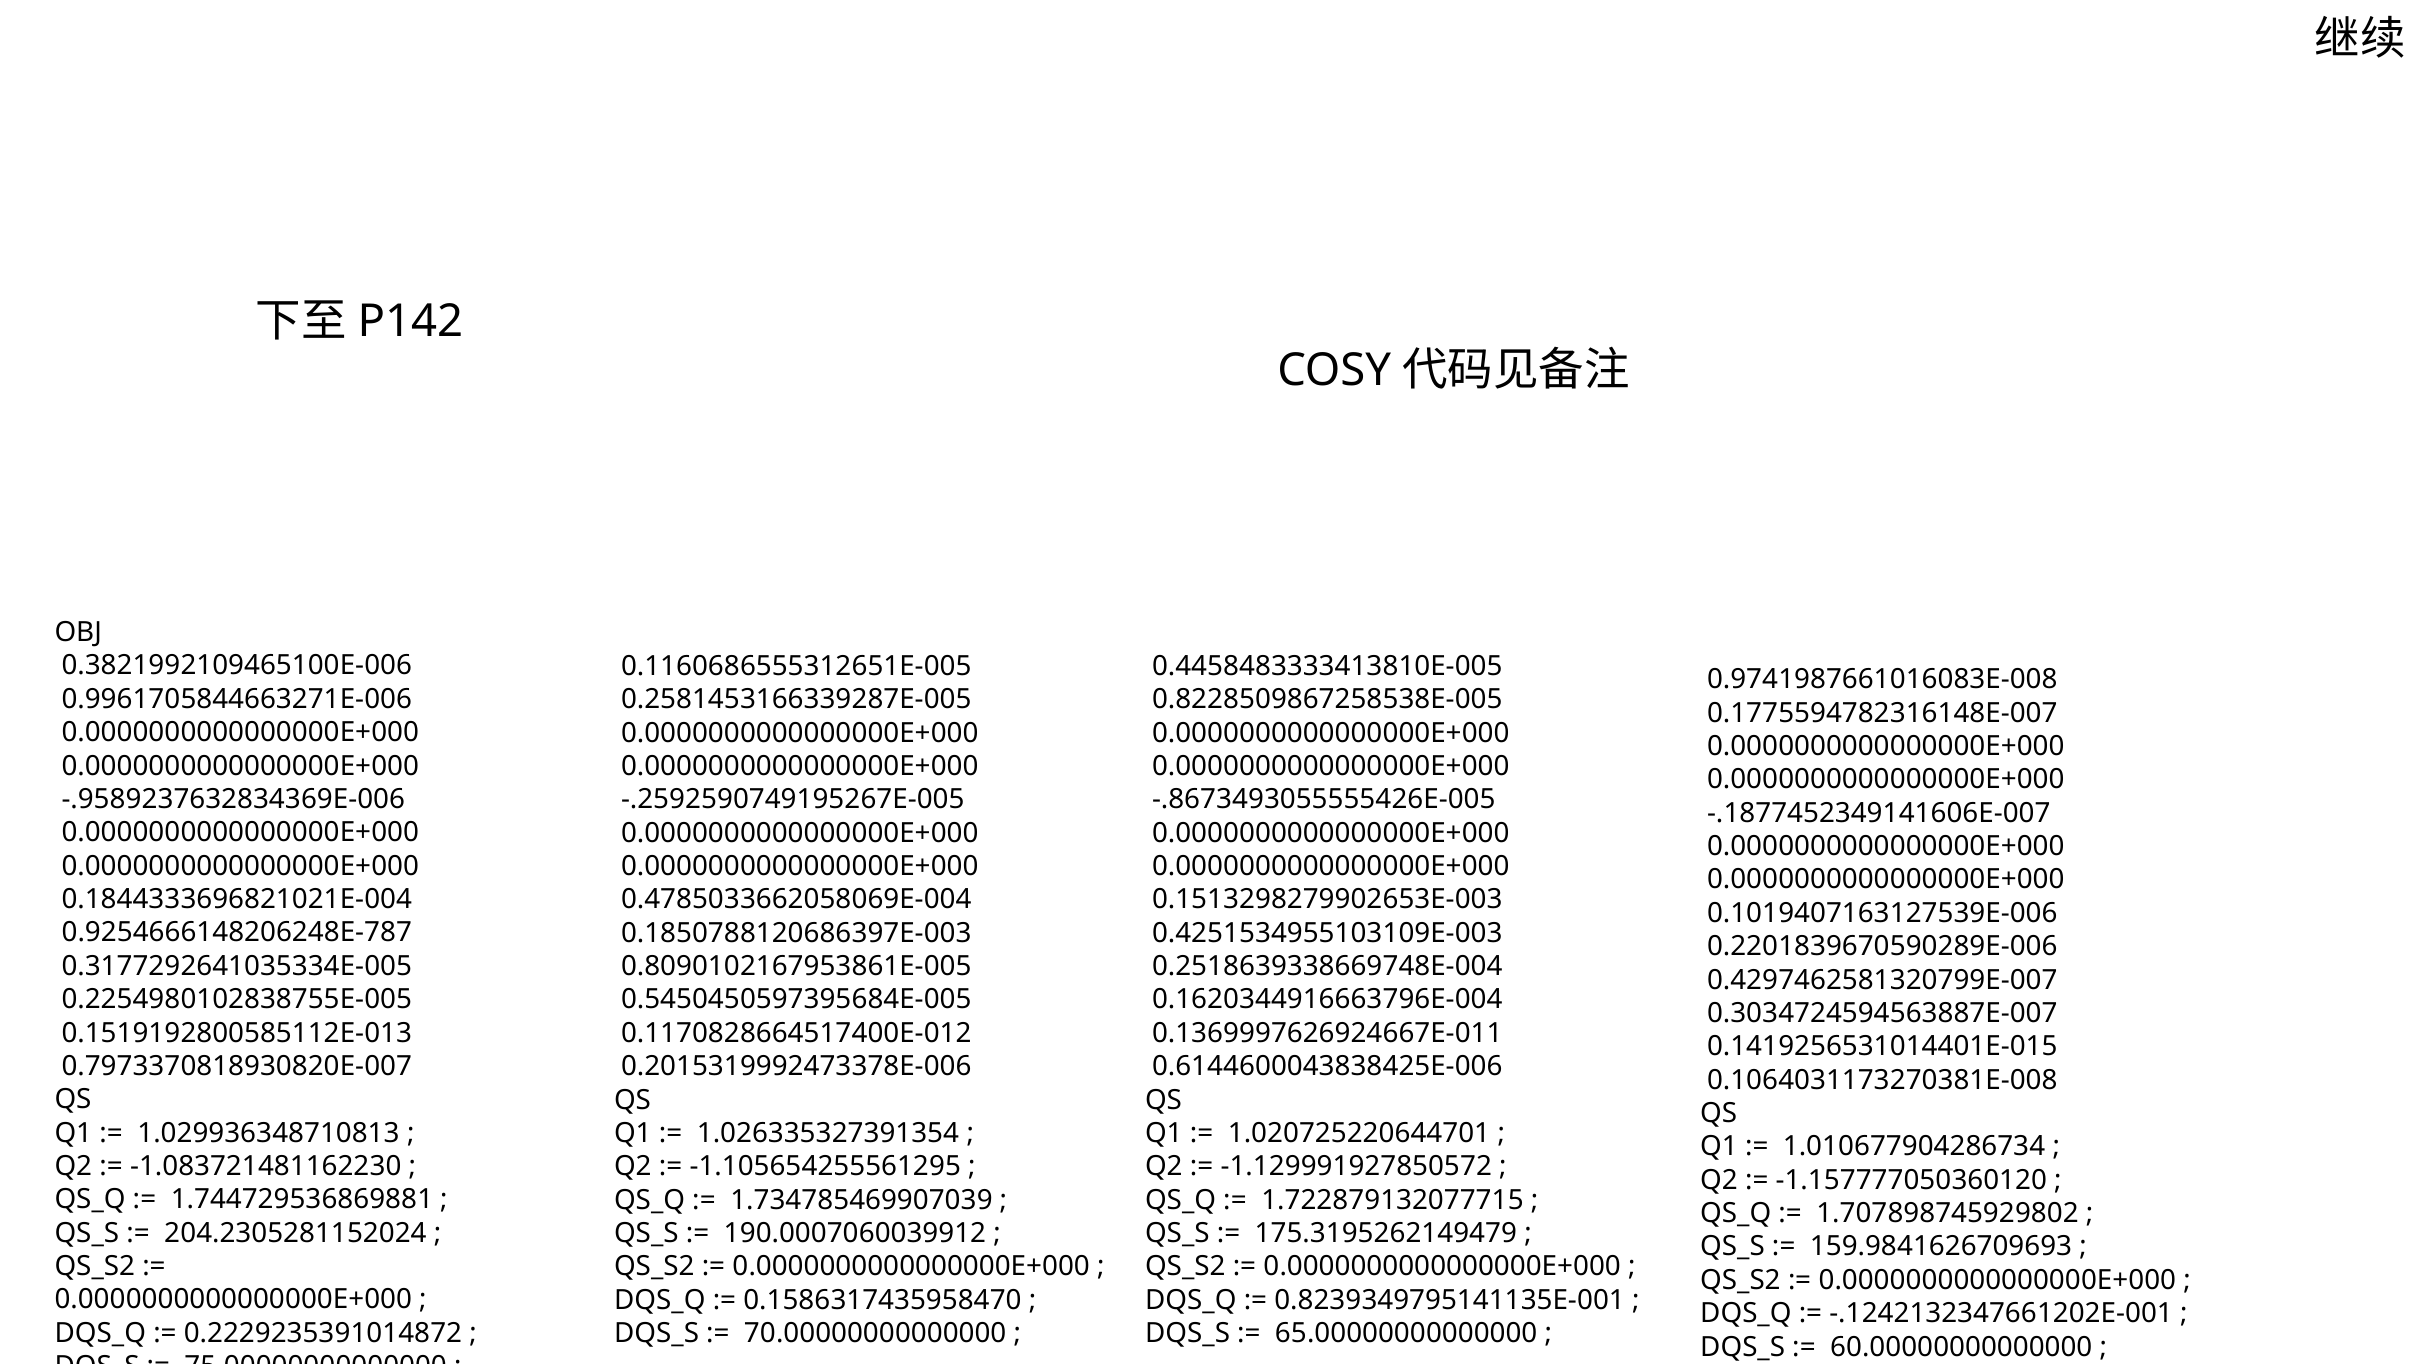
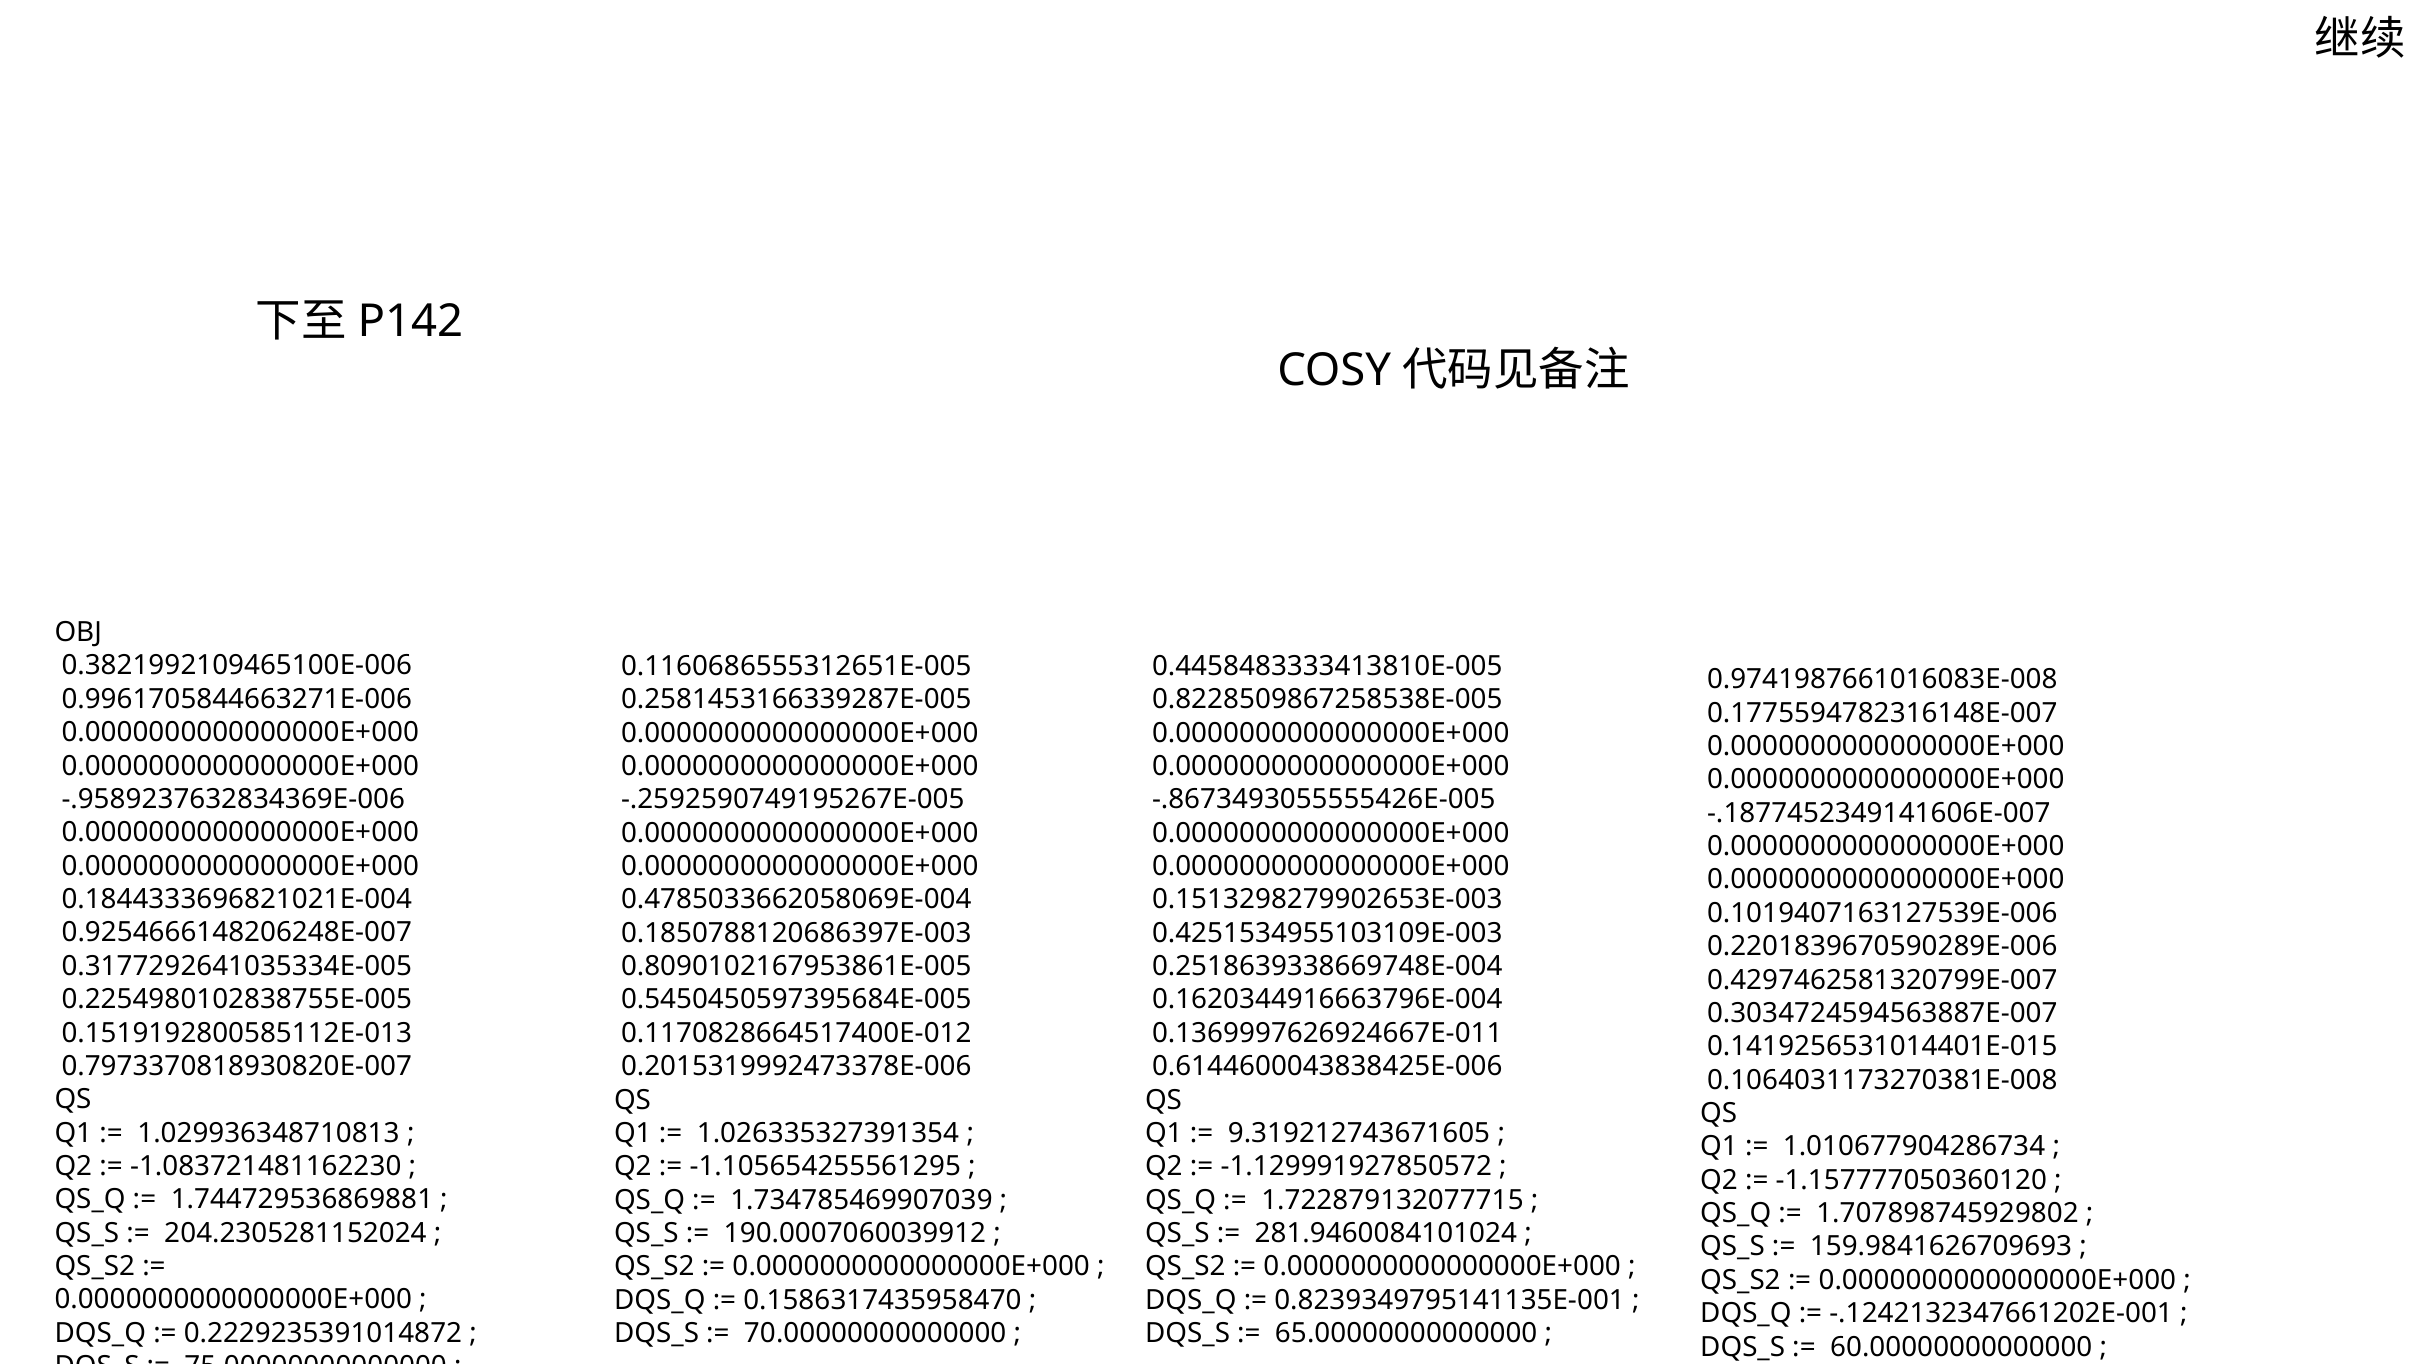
0.9254666148206248E-787: 0.9254666148206248E-787 -> 0.9254666148206248E-007
1.020725220644701: 1.020725220644701 -> 9.319212743671605
175.3195262149479: 175.3195262149479 -> 281.9460084101024
